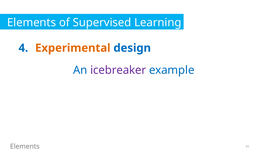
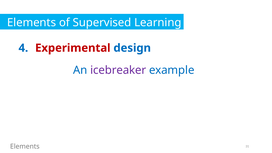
Experimental colour: orange -> red
